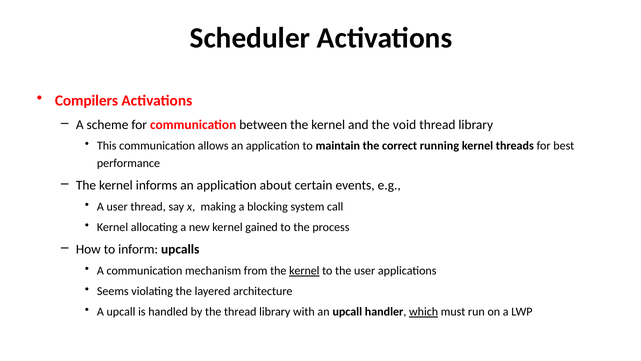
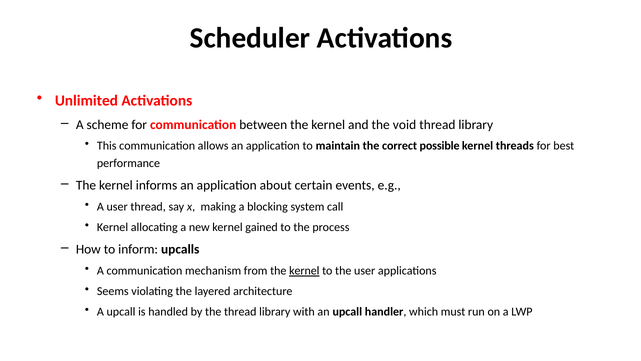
Compilers: Compilers -> Unlimited
running: running -> possible
which underline: present -> none
